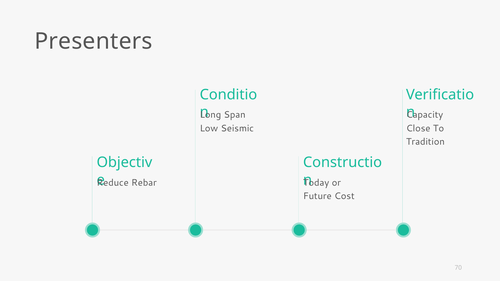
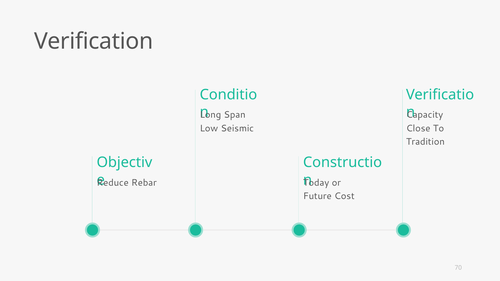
Presenters: Presenters -> Verification
